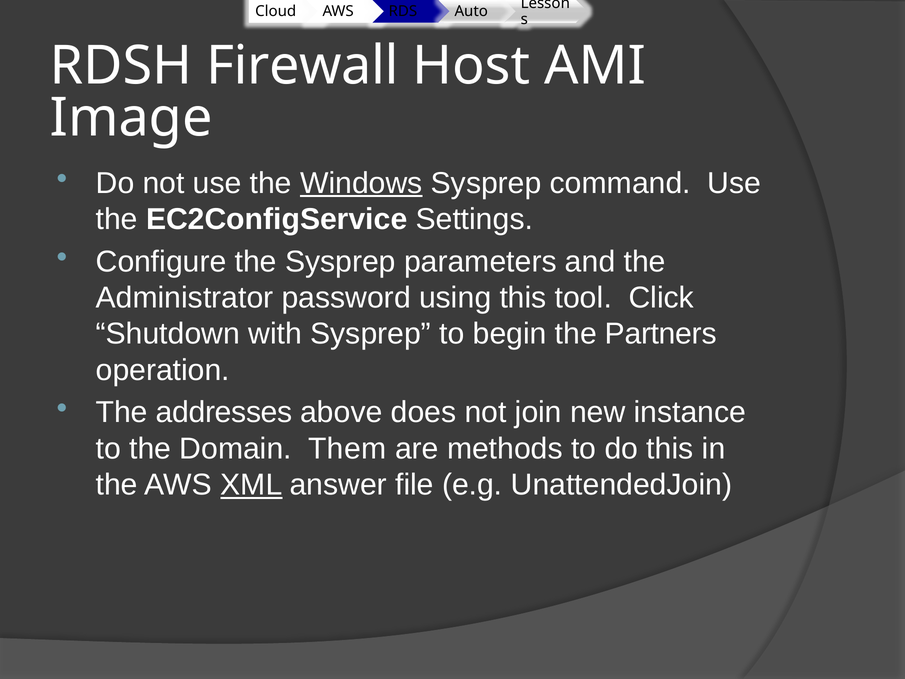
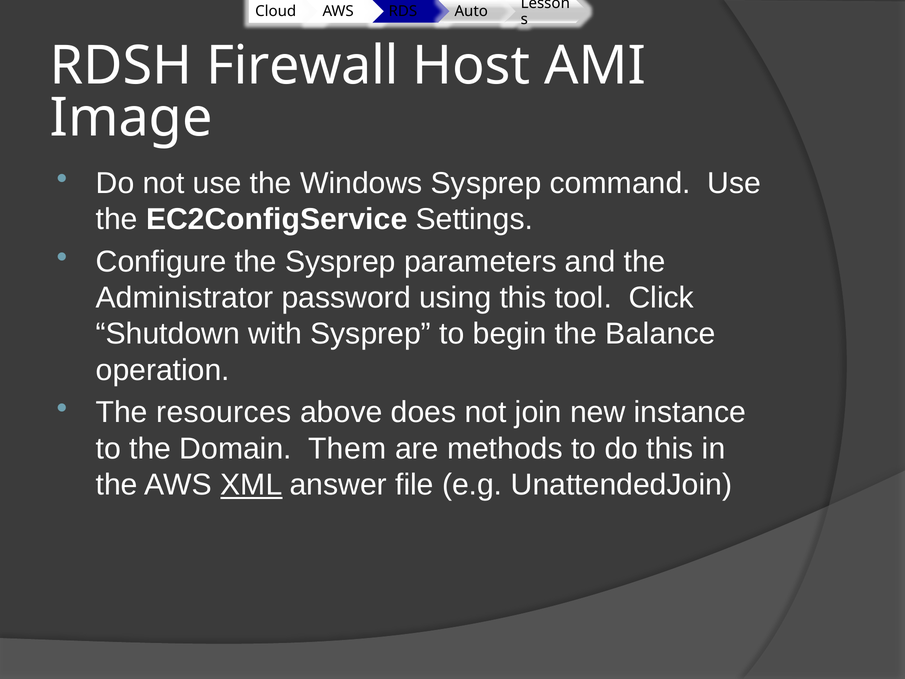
Windows underline: present -> none
Partners: Partners -> Balance
addresses: addresses -> resources
